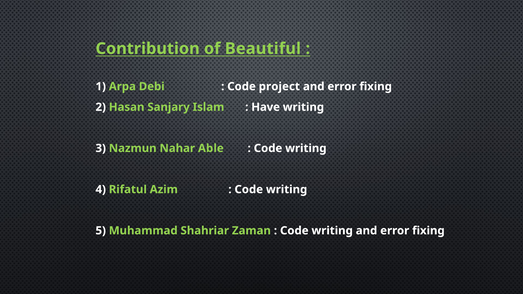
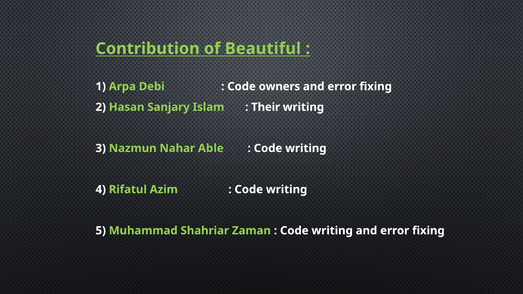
project: project -> owners
Have: Have -> Their
